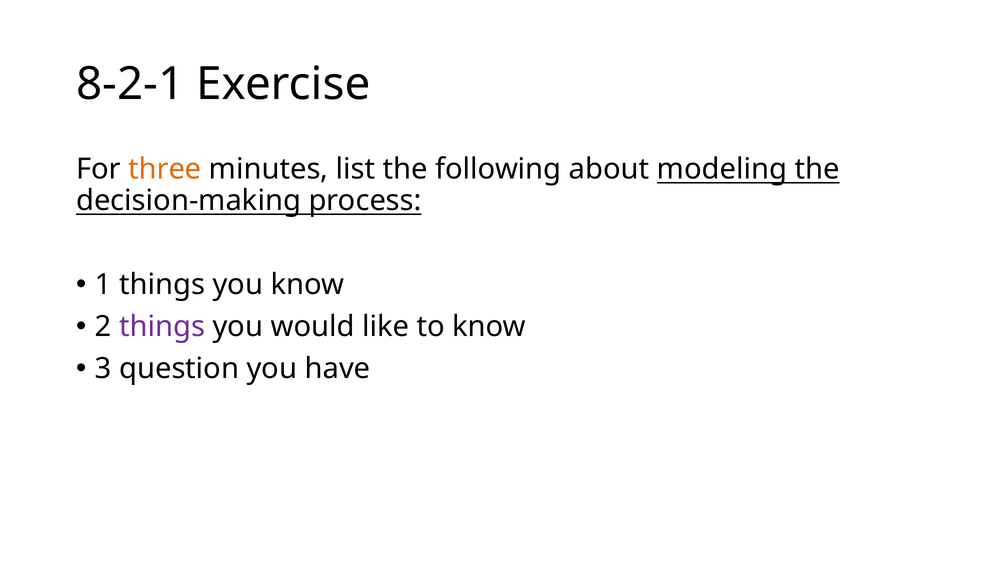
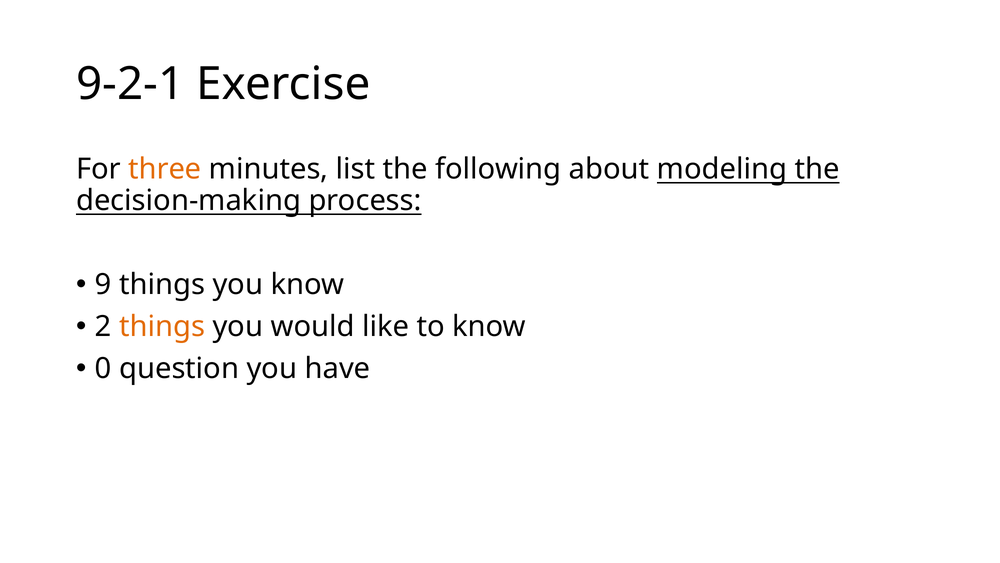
8-2-1: 8-2-1 -> 9-2-1
1: 1 -> 9
things at (162, 326) colour: purple -> orange
3: 3 -> 0
